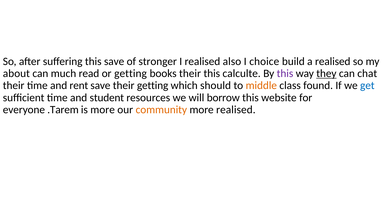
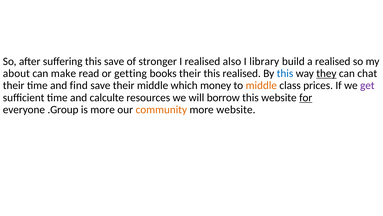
choice: choice -> library
much: much -> make
this calculte: calculte -> realised
this at (285, 73) colour: purple -> blue
rent: rent -> find
their getting: getting -> middle
should: should -> money
found: found -> prices
get colour: blue -> purple
student: student -> calculte
for underline: none -> present
.Tarem: .Tarem -> .Group
more realised: realised -> website
